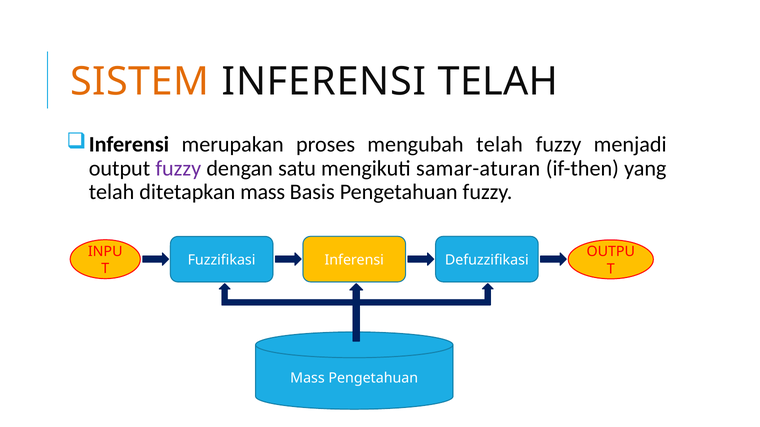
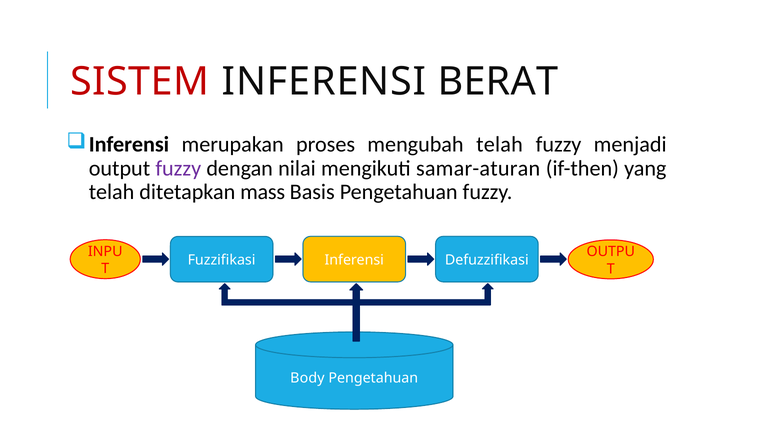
SISTEM colour: orange -> red
INFERENSI TELAH: TELAH -> BERAT
satu: satu -> nilai
Mass at (307, 378): Mass -> Body
